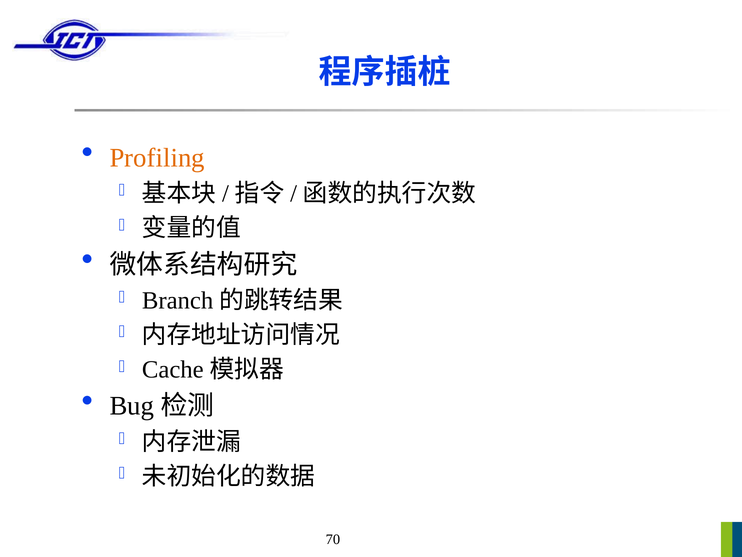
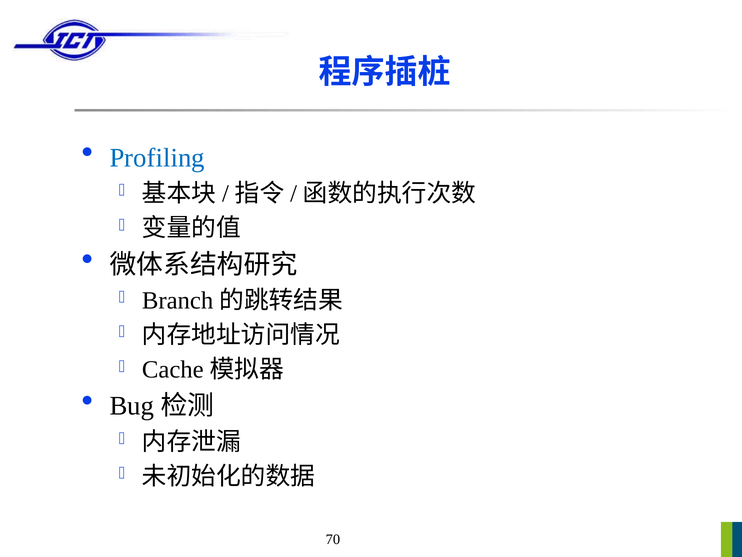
Profiling colour: orange -> blue
